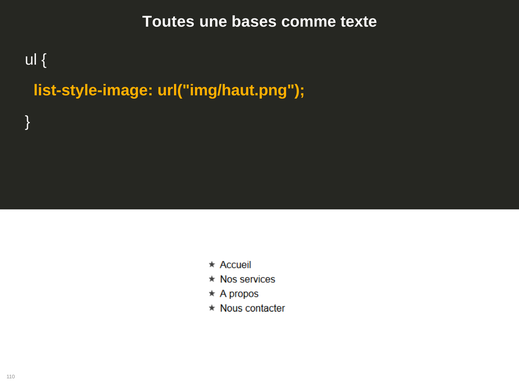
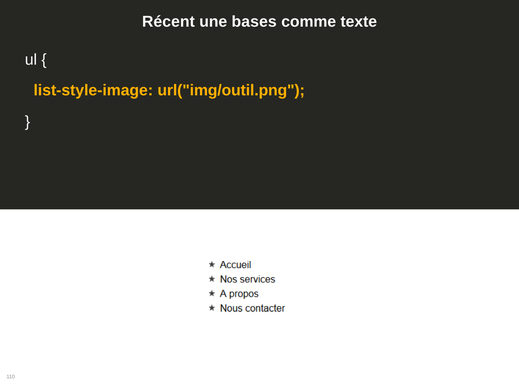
Toutes: Toutes -> Récent
url("img/haut.png: url("img/haut.png -> url("img/outil.png
